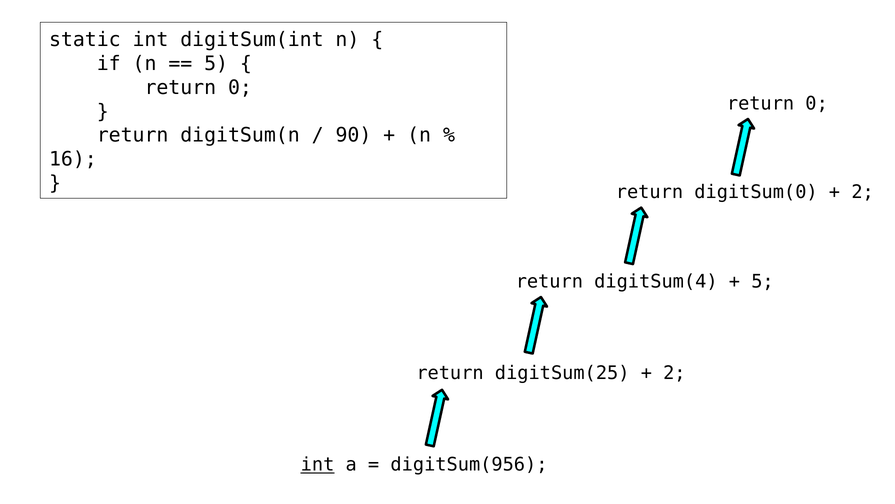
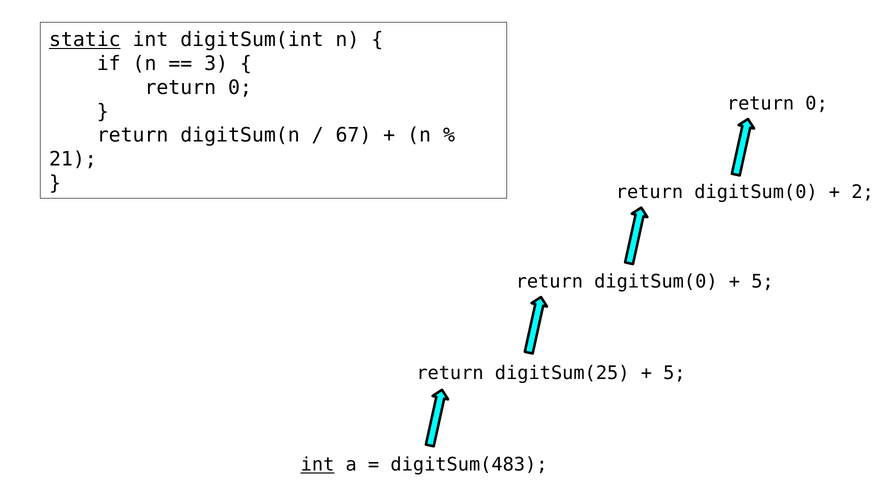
static underline: none -> present
5 at (216, 64): 5 -> 3
90: 90 -> 67
16: 16 -> 21
digitSum(4 at (656, 282): digitSum(4 -> digitSum(0
2 at (674, 373): 2 -> 5
digitSum(956: digitSum(956 -> digitSum(483
